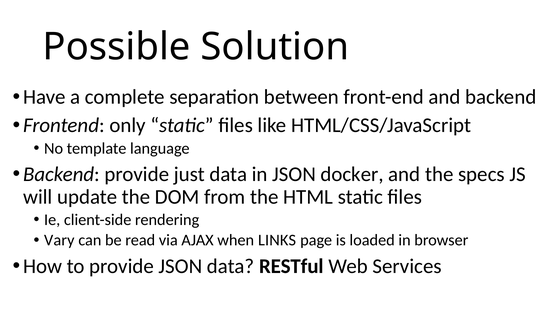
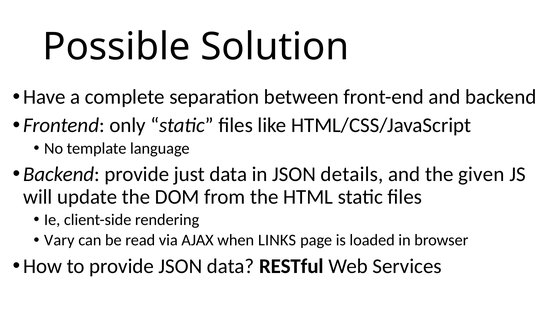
docker: docker -> details
specs: specs -> given
